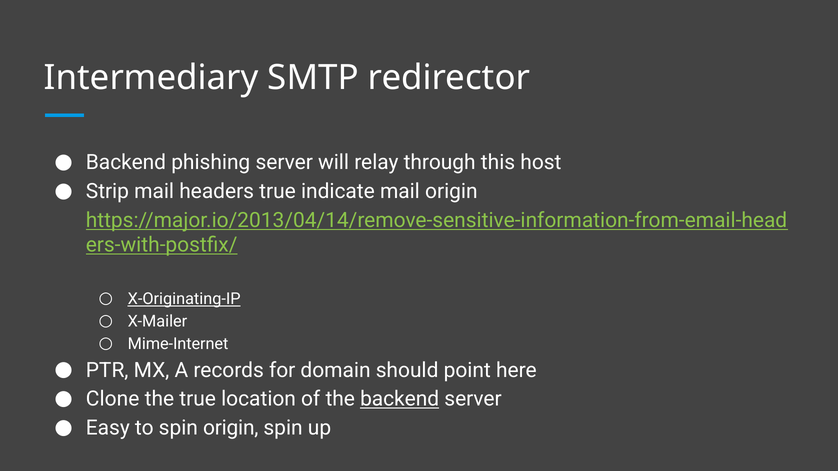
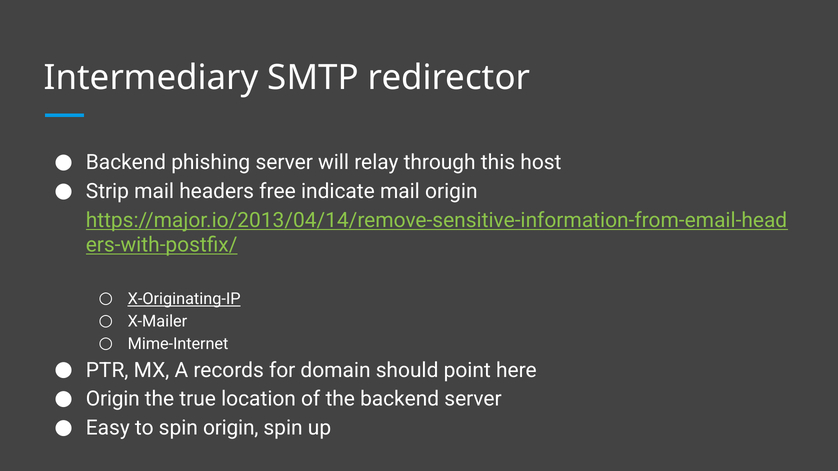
headers true: true -> free
Clone at (113, 399): Clone -> Origin
backend at (400, 399) underline: present -> none
